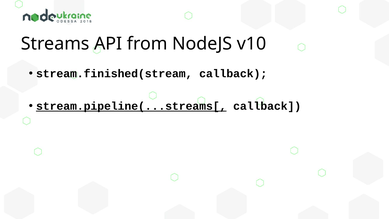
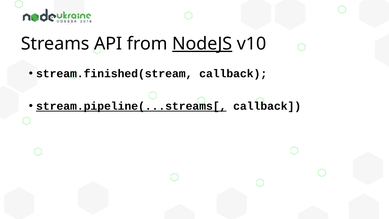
NodeJS underline: none -> present
